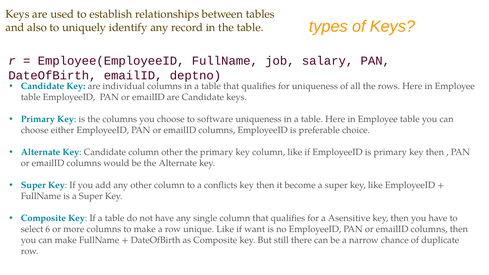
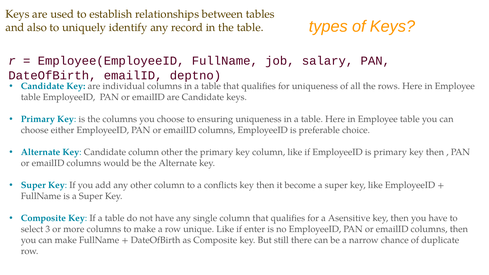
software: software -> ensuring
6: 6 -> 3
want: want -> enter
